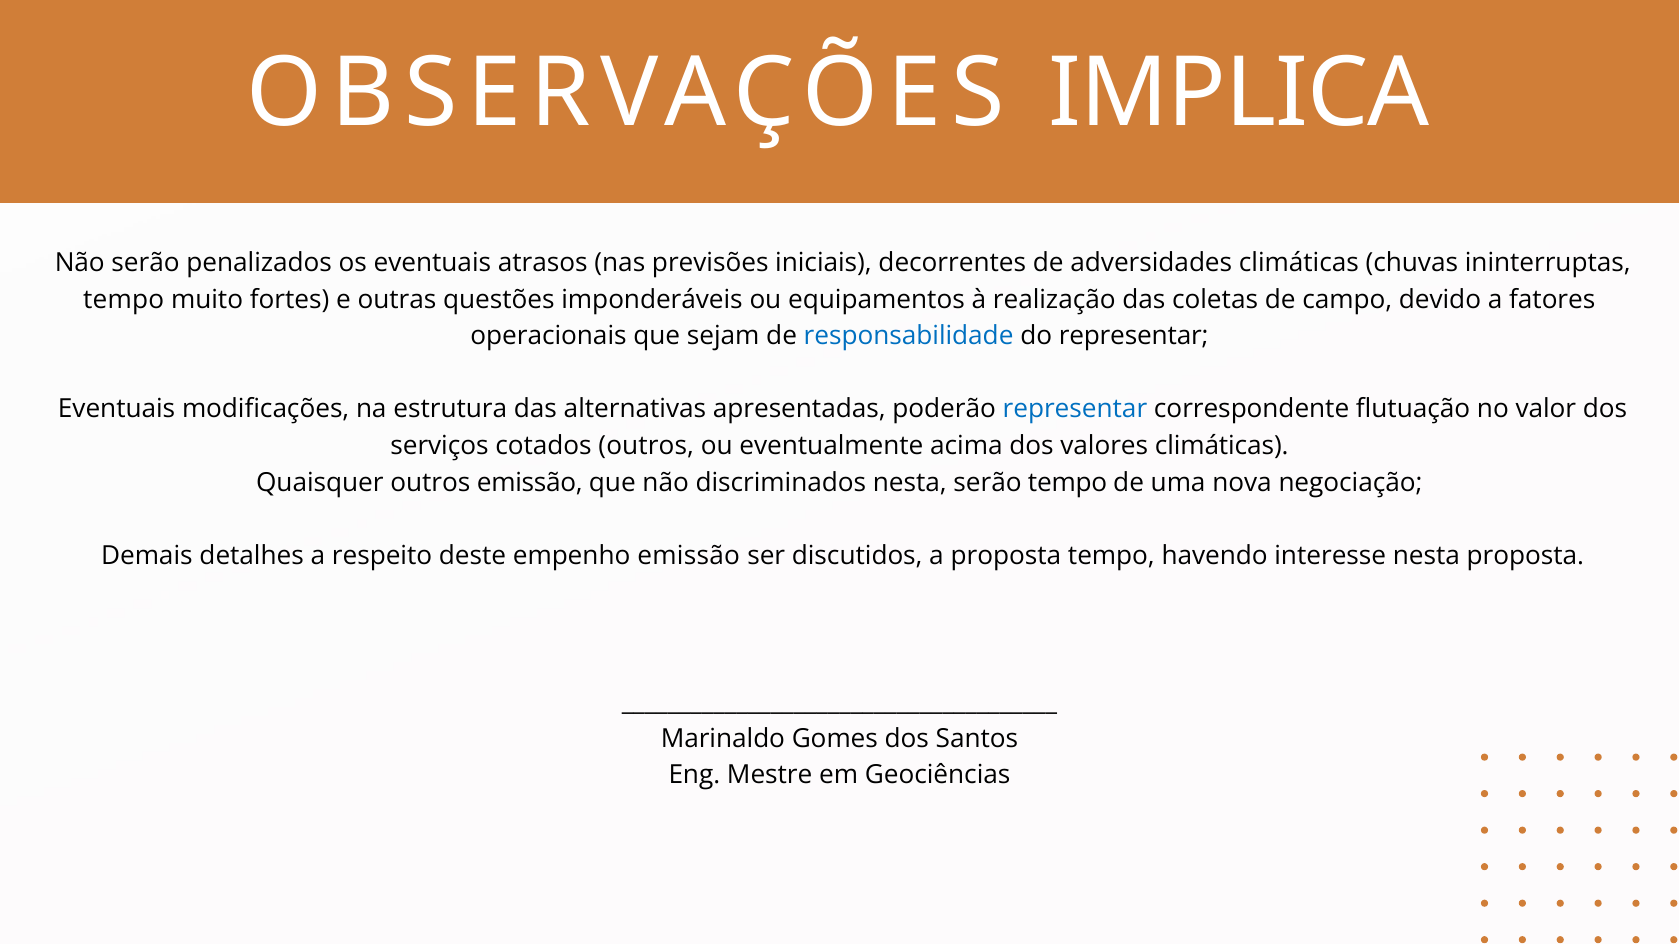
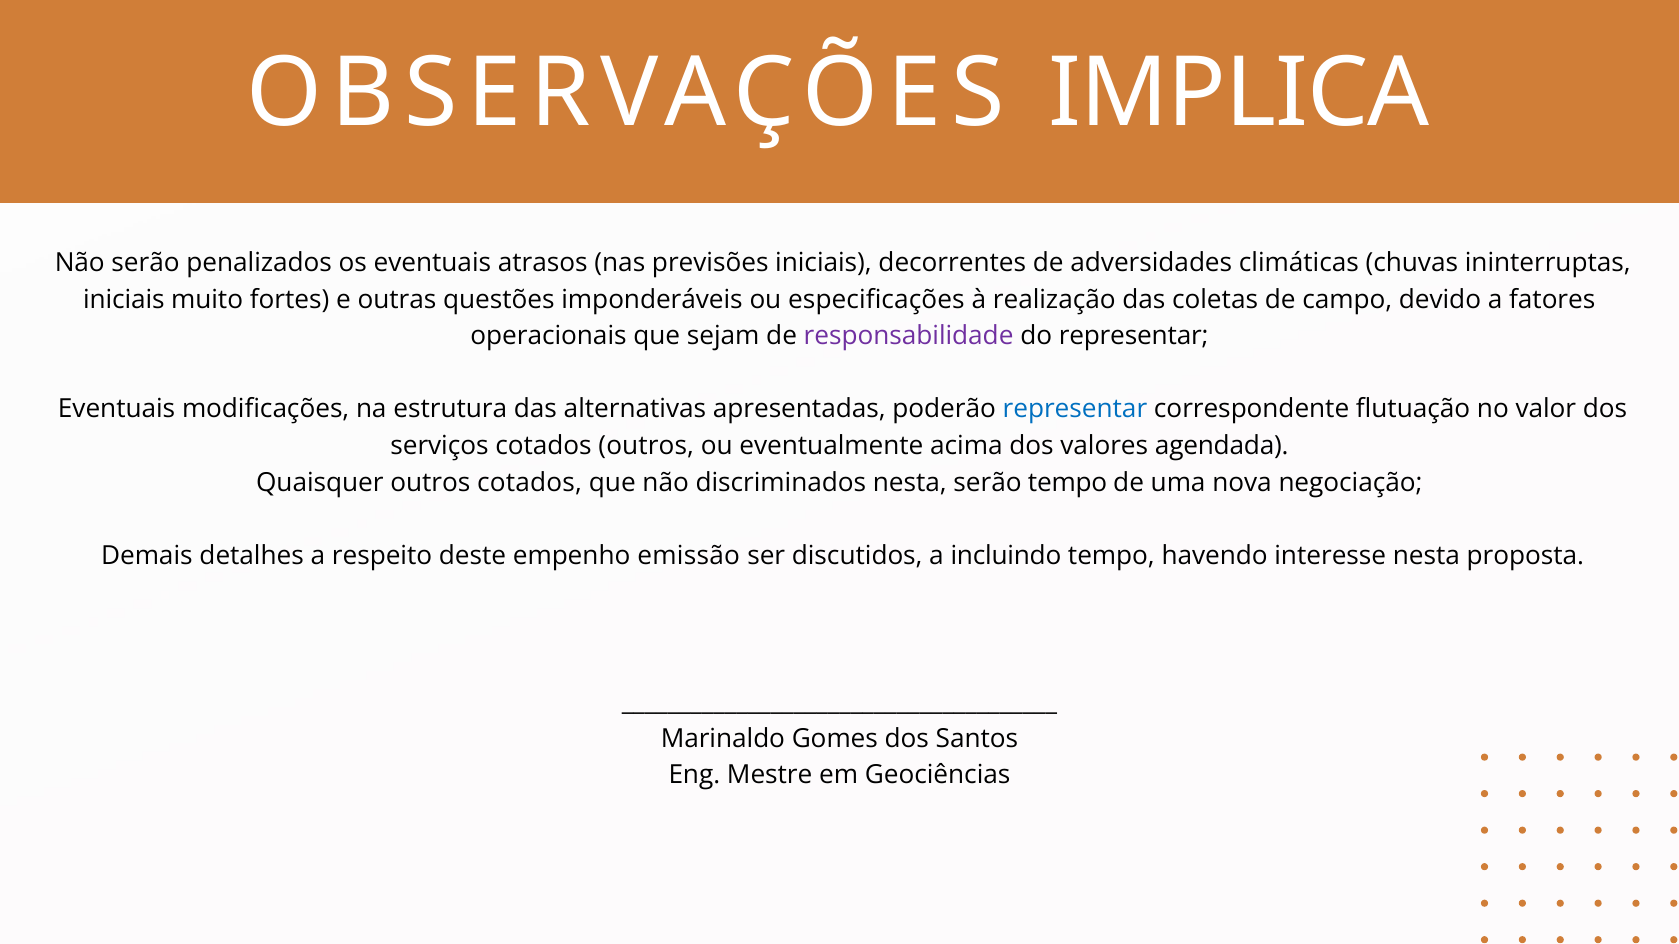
tempo at (124, 300): tempo -> iniciais
equipamentos: equipamentos -> especificações
responsabilidade colour: blue -> purple
valores climáticas: climáticas -> agendada
outros emissão: emissão -> cotados
a proposta: proposta -> incluindo
